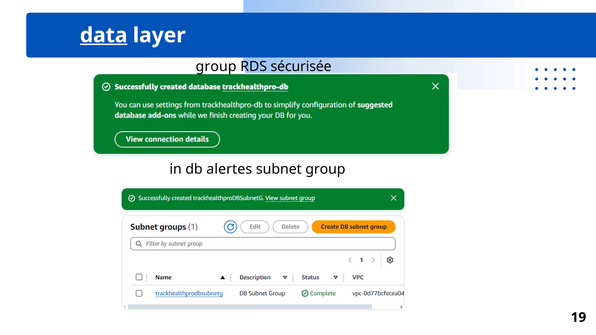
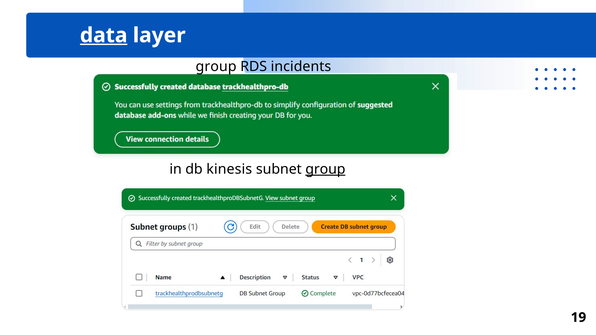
sécurisée: sécurisée -> incidents
alertes: alertes -> kinesis
group at (325, 169) underline: none -> present
